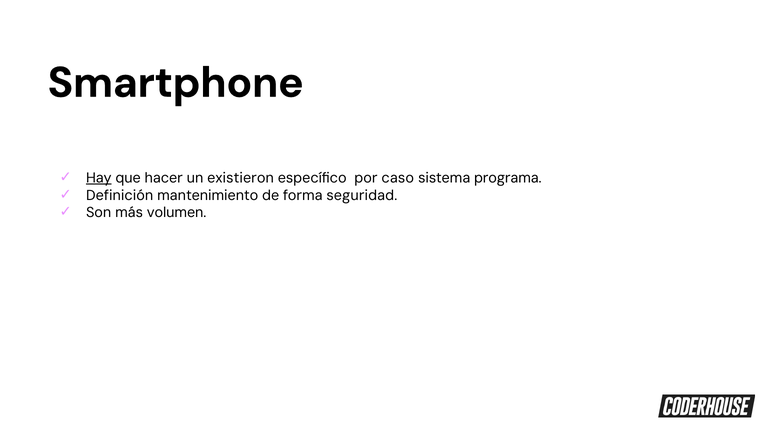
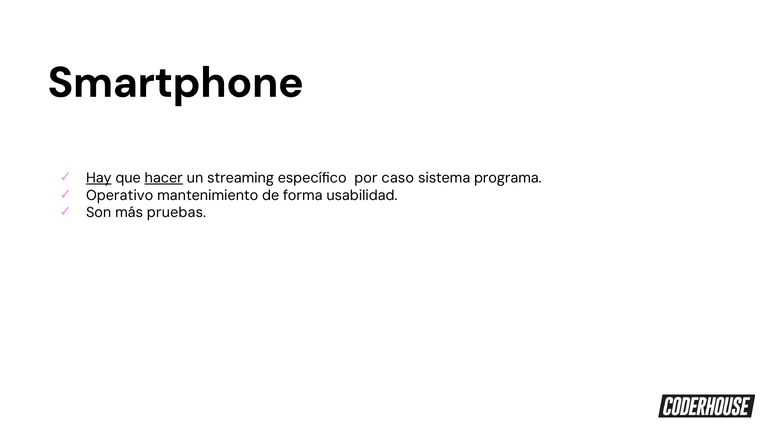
hacer underline: none -> present
existieron: existieron -> streaming
Definición: Definición -> Operativo
seguridad: seguridad -> usabilidad
volumen: volumen -> pruebas
